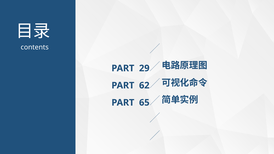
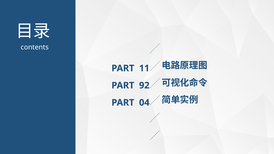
29: 29 -> 11
62: 62 -> 92
65: 65 -> 04
